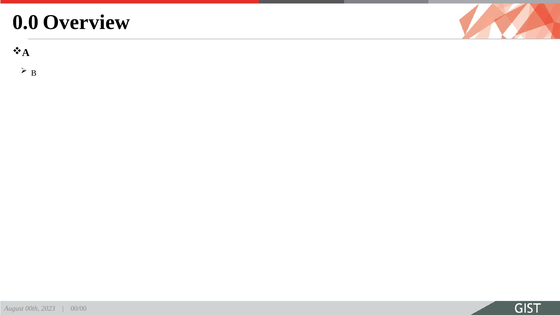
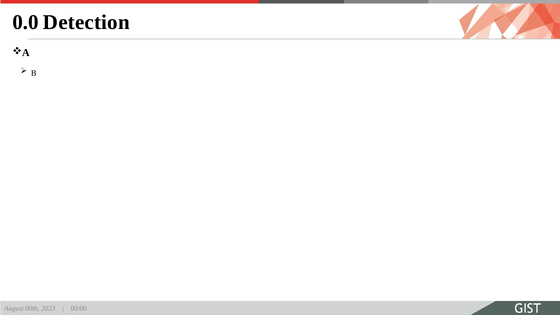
Overview: Overview -> Detection
